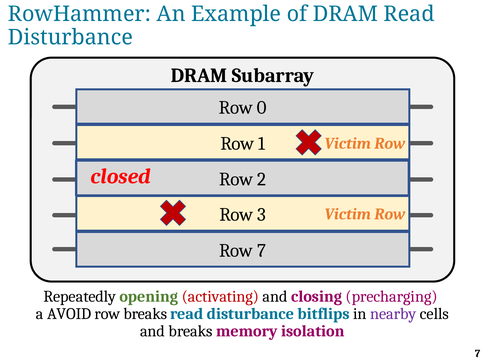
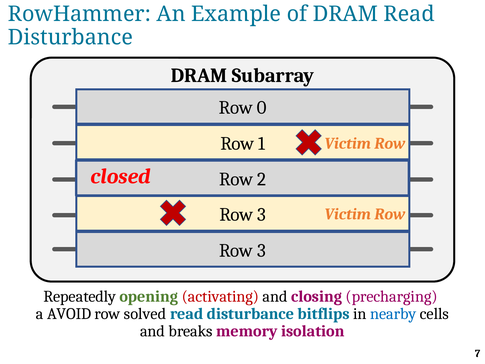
7 at (262, 250): 7 -> 3
row breaks: breaks -> solved
nearby colour: purple -> blue
